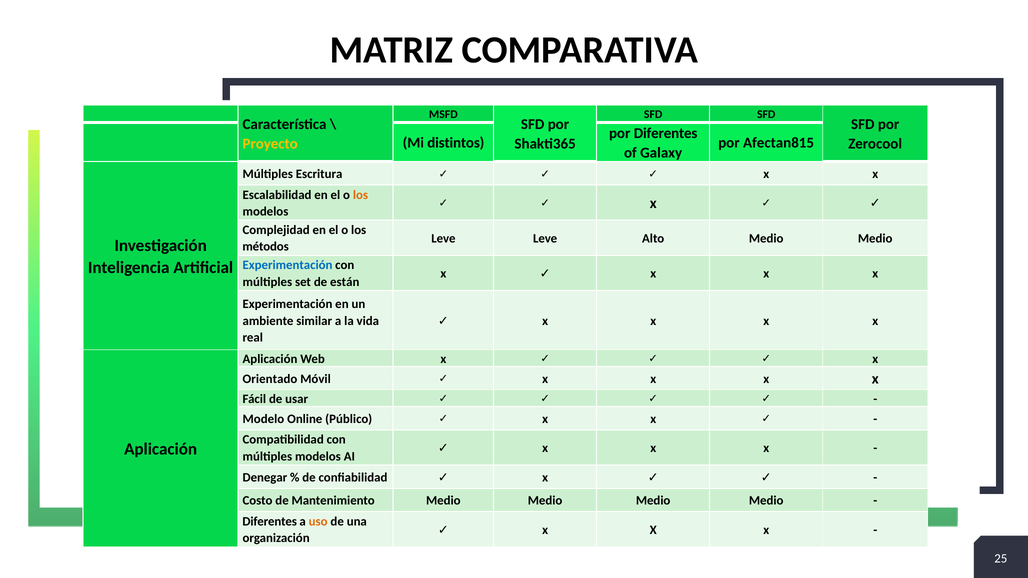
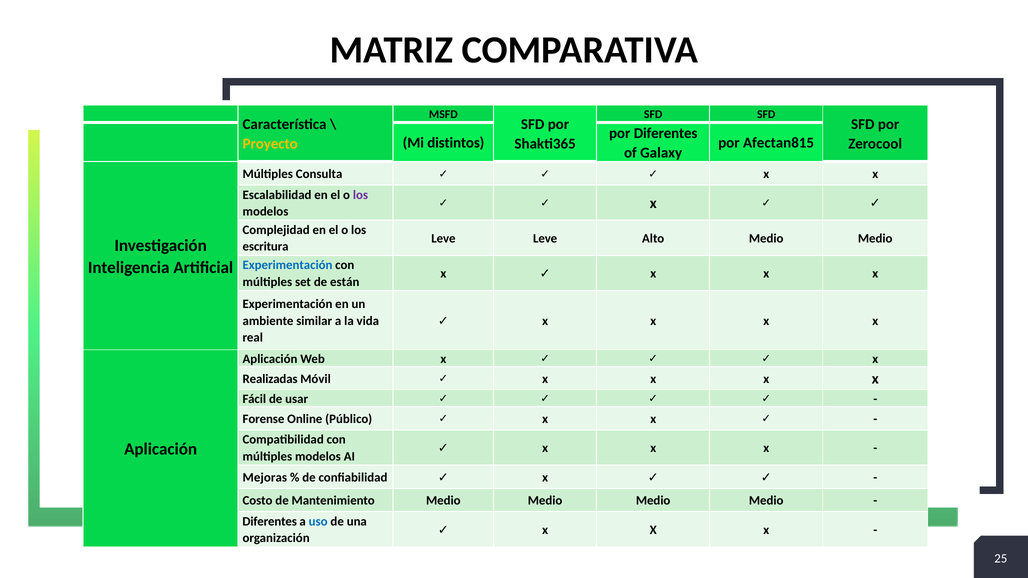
Escritura: Escritura -> Consulta
los at (360, 195) colour: orange -> purple
métodos: métodos -> escritura
Orientado: Orientado -> Realizadas
Modelo: Modelo -> Forense
Denegar: Denegar -> Mejoras
uso colour: orange -> blue
